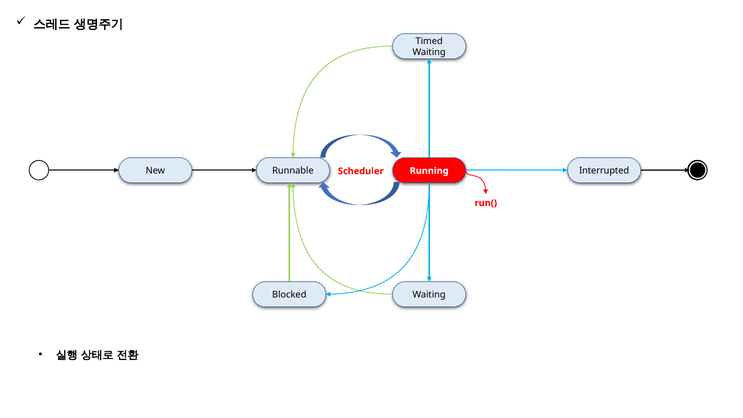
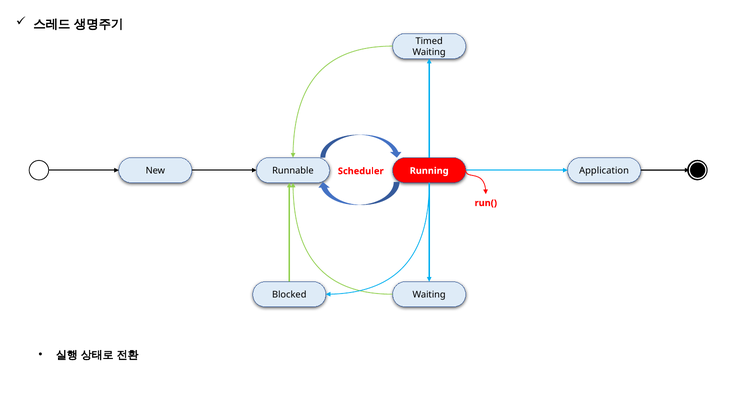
Interrupted: Interrupted -> Application
